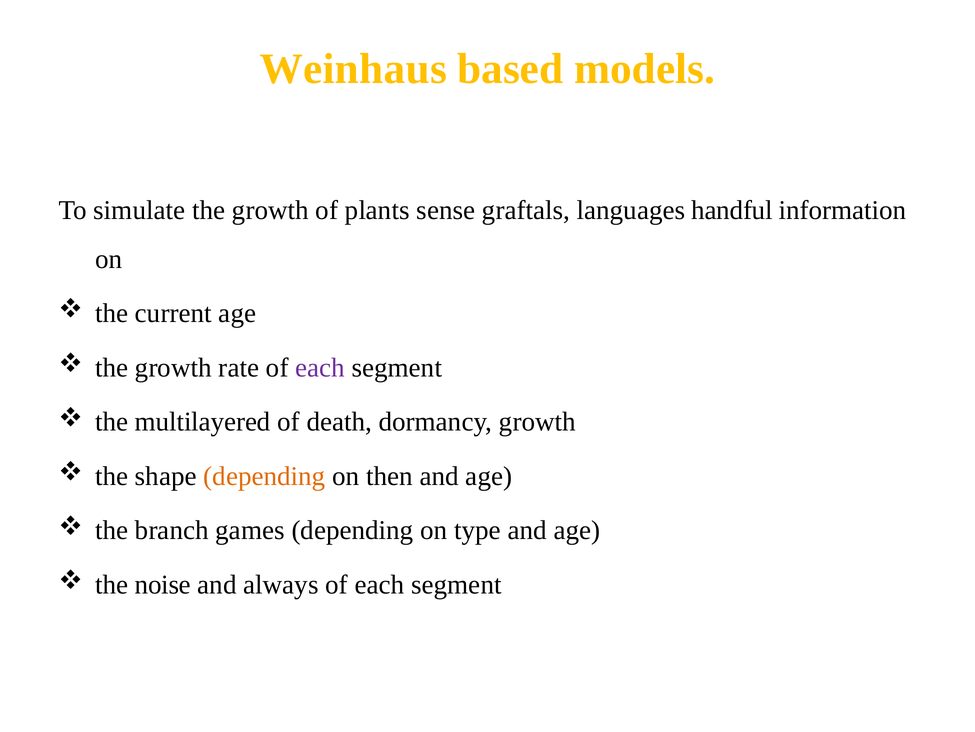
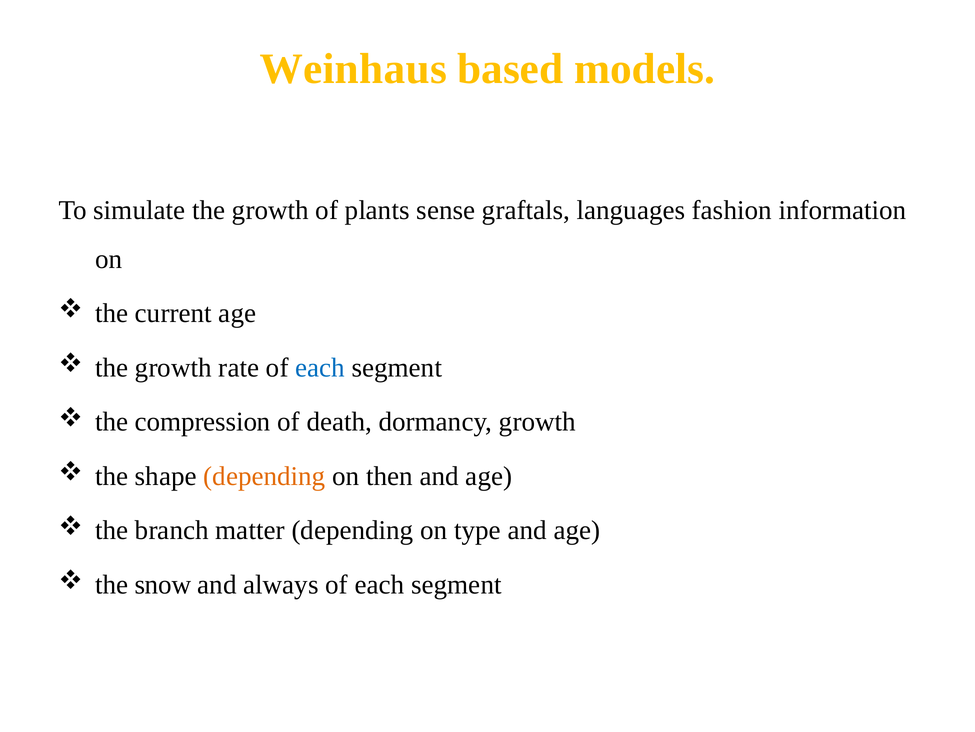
handful: handful -> fashion
each at (320, 367) colour: purple -> blue
multilayered: multilayered -> compression
games: games -> matter
noise: noise -> snow
